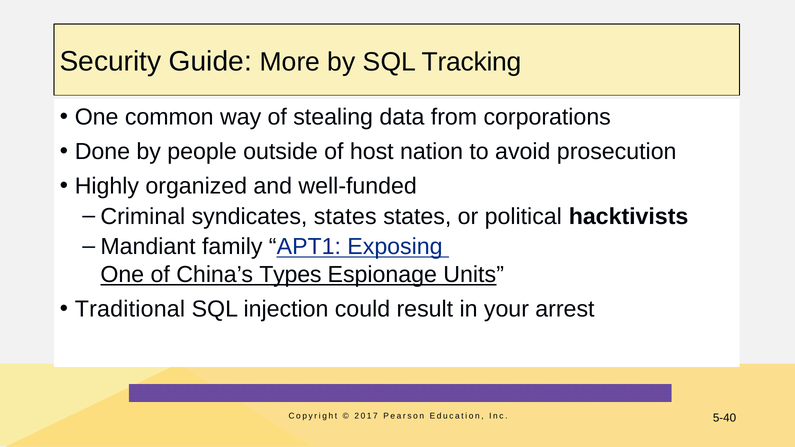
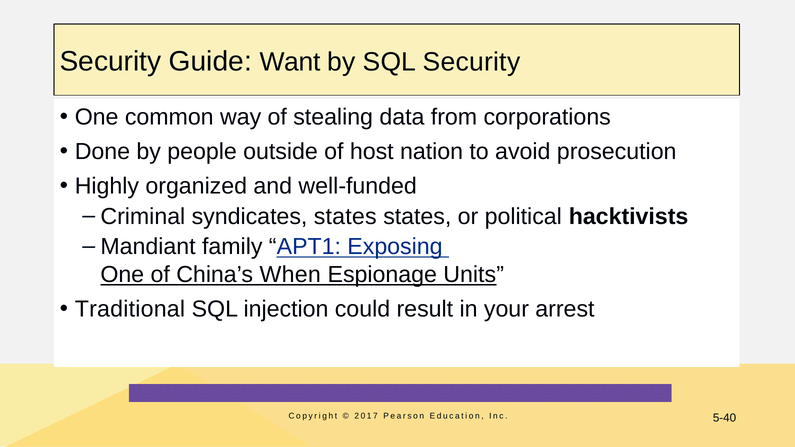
More: More -> Want
SQL Tracking: Tracking -> Security
Types: Types -> When
